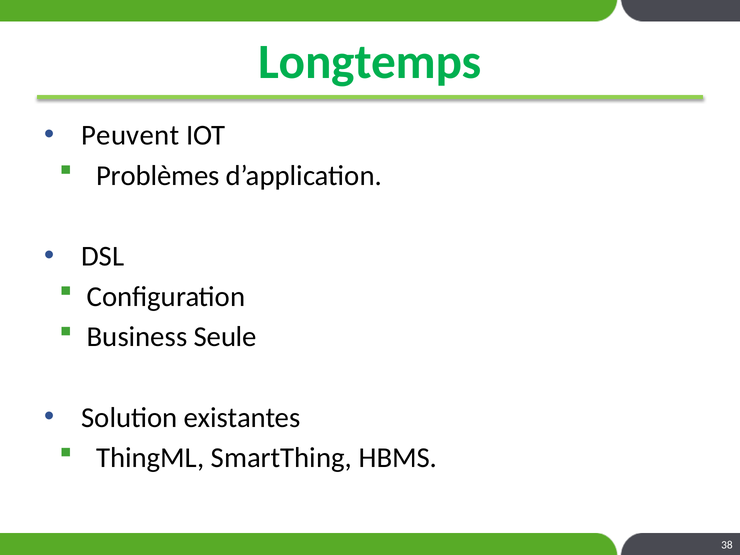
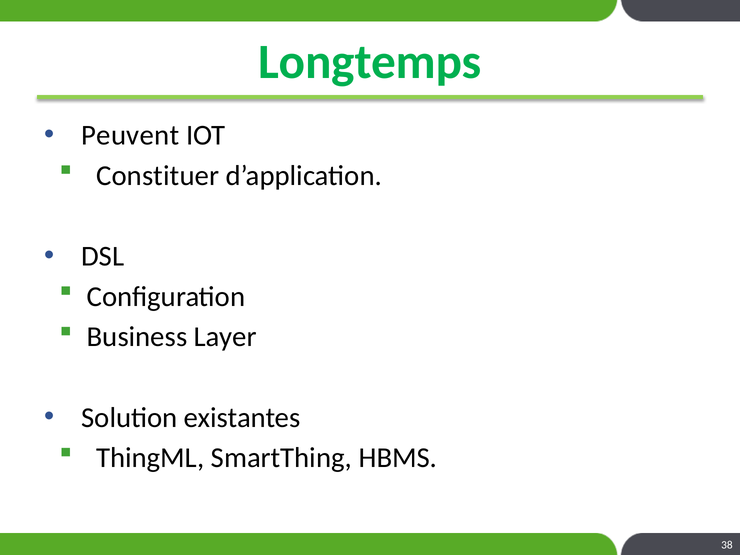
Problèmes: Problèmes -> Constituer
Seule: Seule -> Layer
